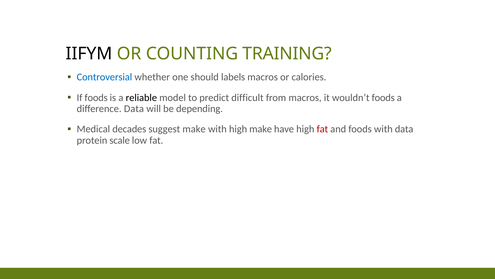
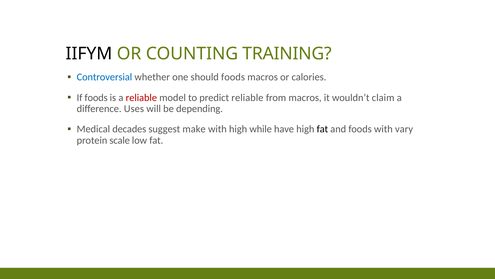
should labels: labels -> foods
reliable at (141, 97) colour: black -> red
predict difficult: difficult -> reliable
wouldn’t foods: foods -> claim
difference Data: Data -> Uses
high make: make -> while
fat at (322, 129) colour: red -> black
with data: data -> vary
